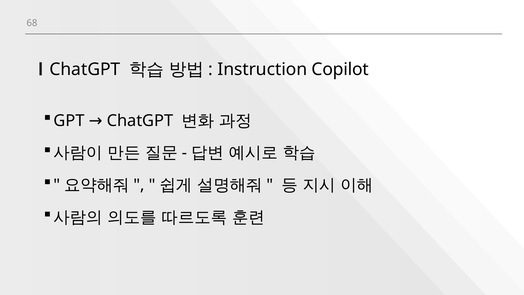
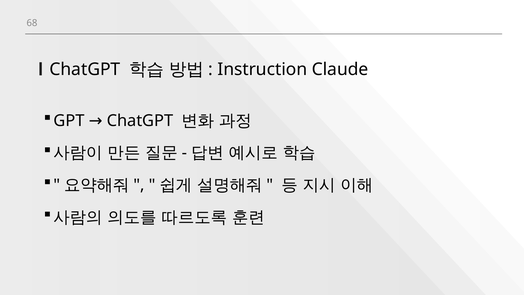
Copilot: Copilot -> Claude
